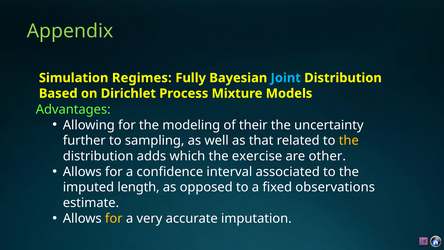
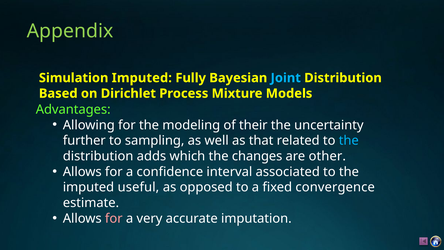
Simulation Regimes: Regimes -> Imputed
the at (349, 141) colour: yellow -> light blue
exercise: exercise -> changes
length: length -> useful
observations: observations -> convergence
for at (114, 218) colour: yellow -> pink
